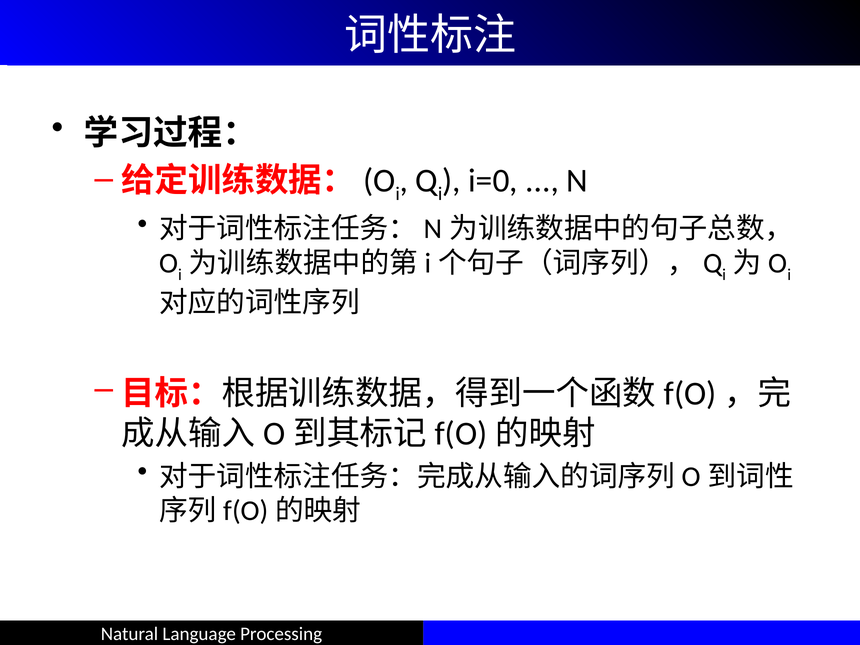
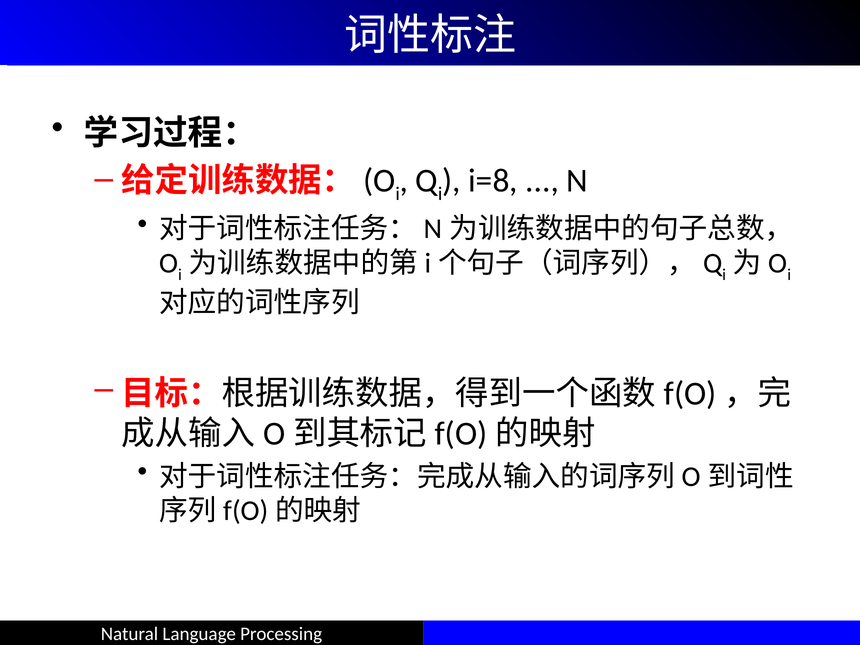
i=0: i=0 -> i=8
